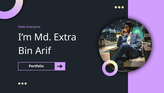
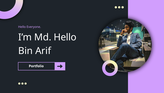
Md Extra: Extra -> Hello
